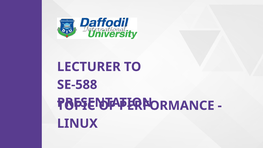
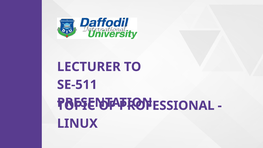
SE-588: SE-588 -> SE-511
PERFORMANCE: PERFORMANCE -> PROFESSIONAL
